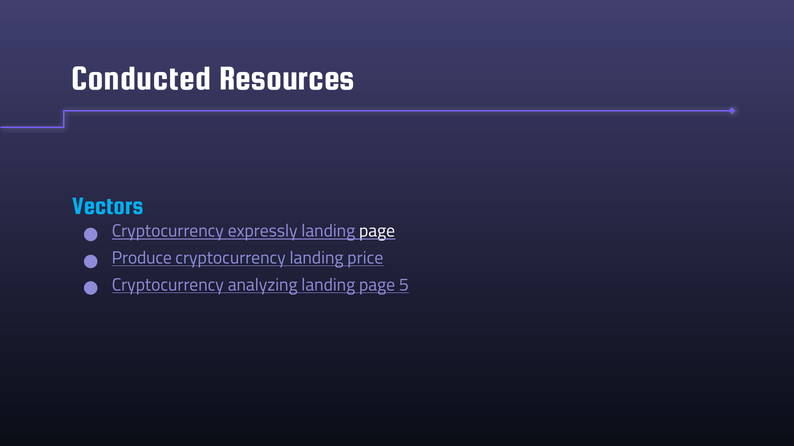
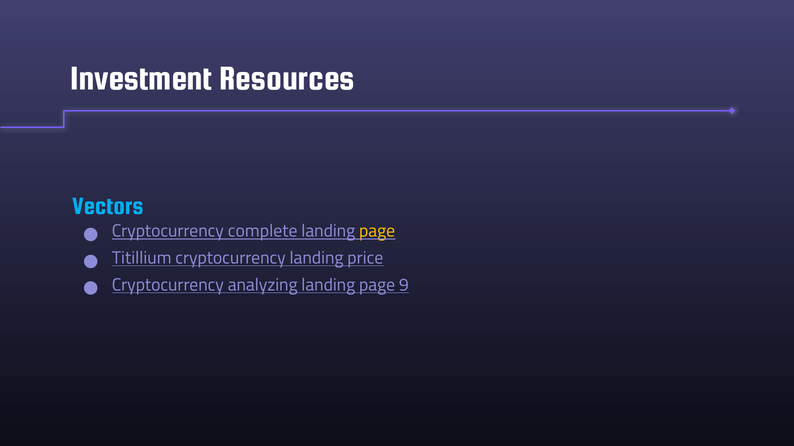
Conducted: Conducted -> Investment
expressly: expressly -> complete
page at (377, 232) colour: white -> yellow
Produce: Produce -> Titillium
5: 5 -> 9
